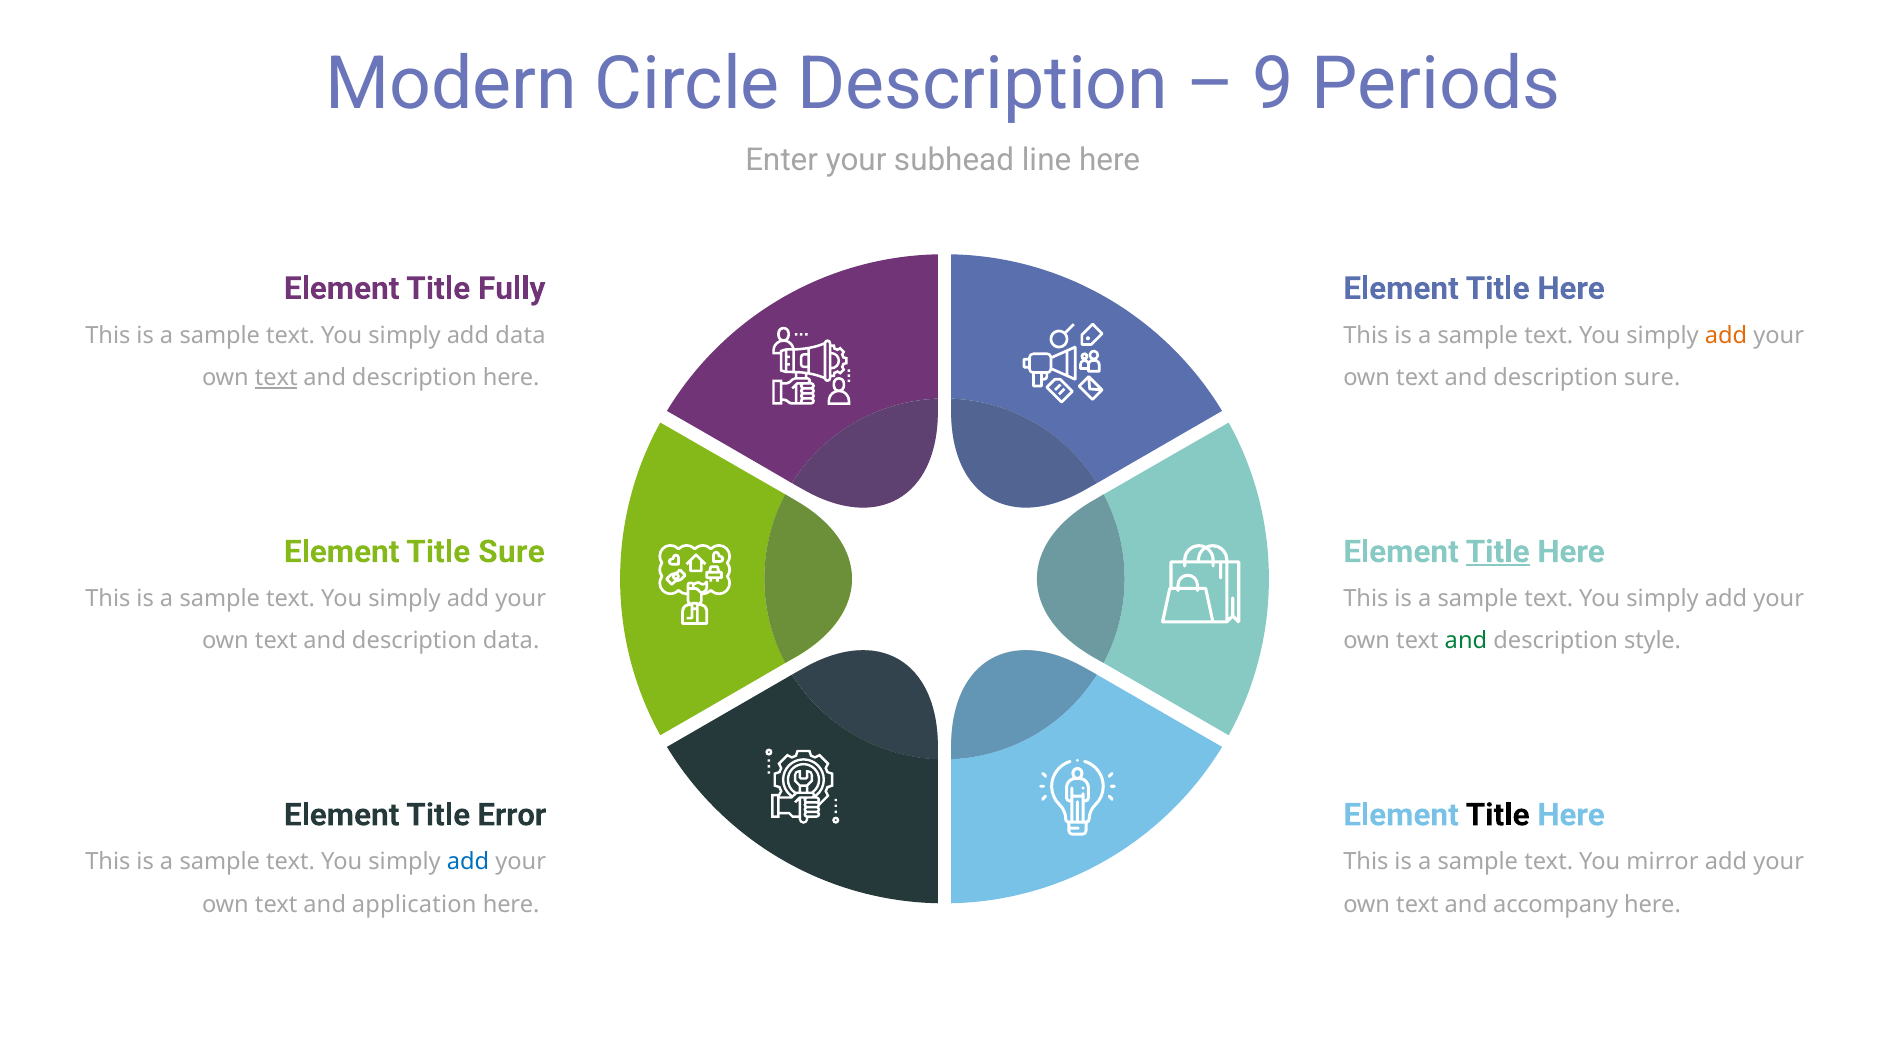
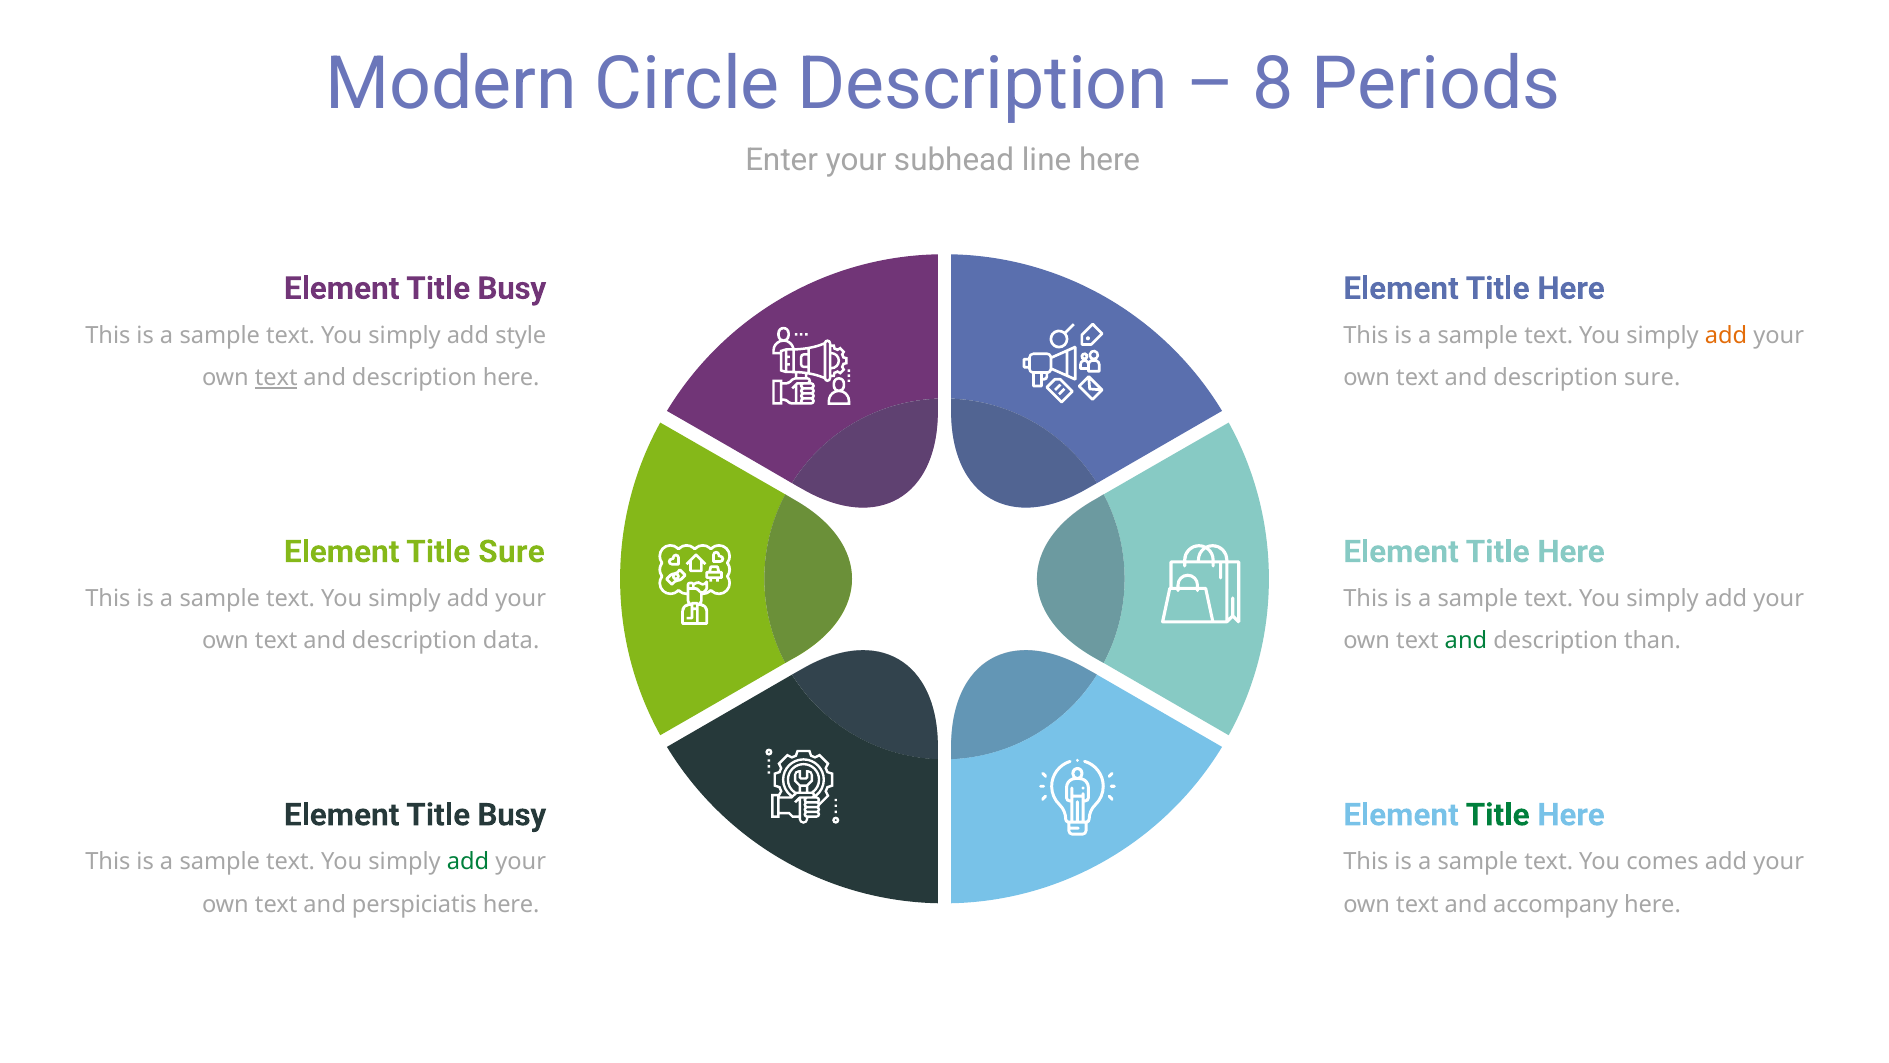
9: 9 -> 8
Fully at (512, 288): Fully -> Busy
add data: data -> style
Title at (1498, 552) underline: present -> none
style: style -> than
Error at (512, 815): Error -> Busy
Title at (1498, 815) colour: black -> green
add at (468, 861) colour: blue -> green
mirror: mirror -> comes
application: application -> perspiciatis
